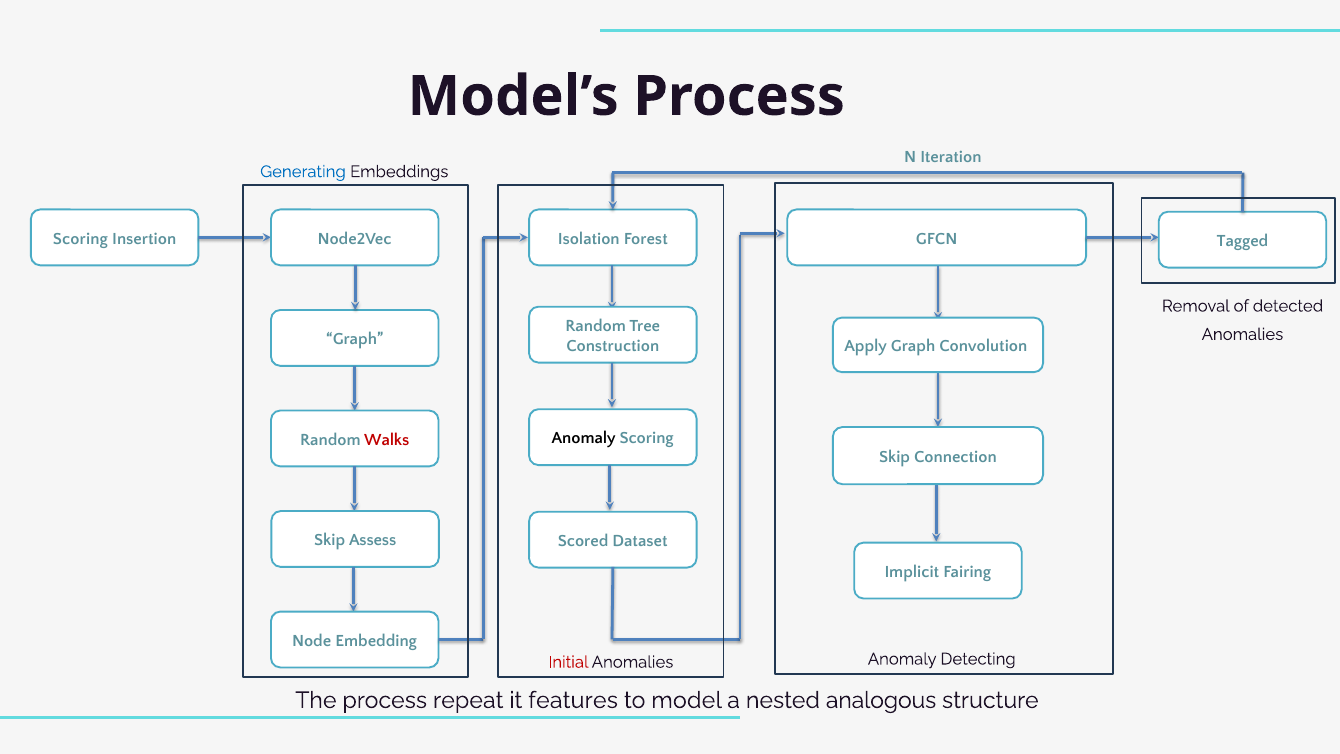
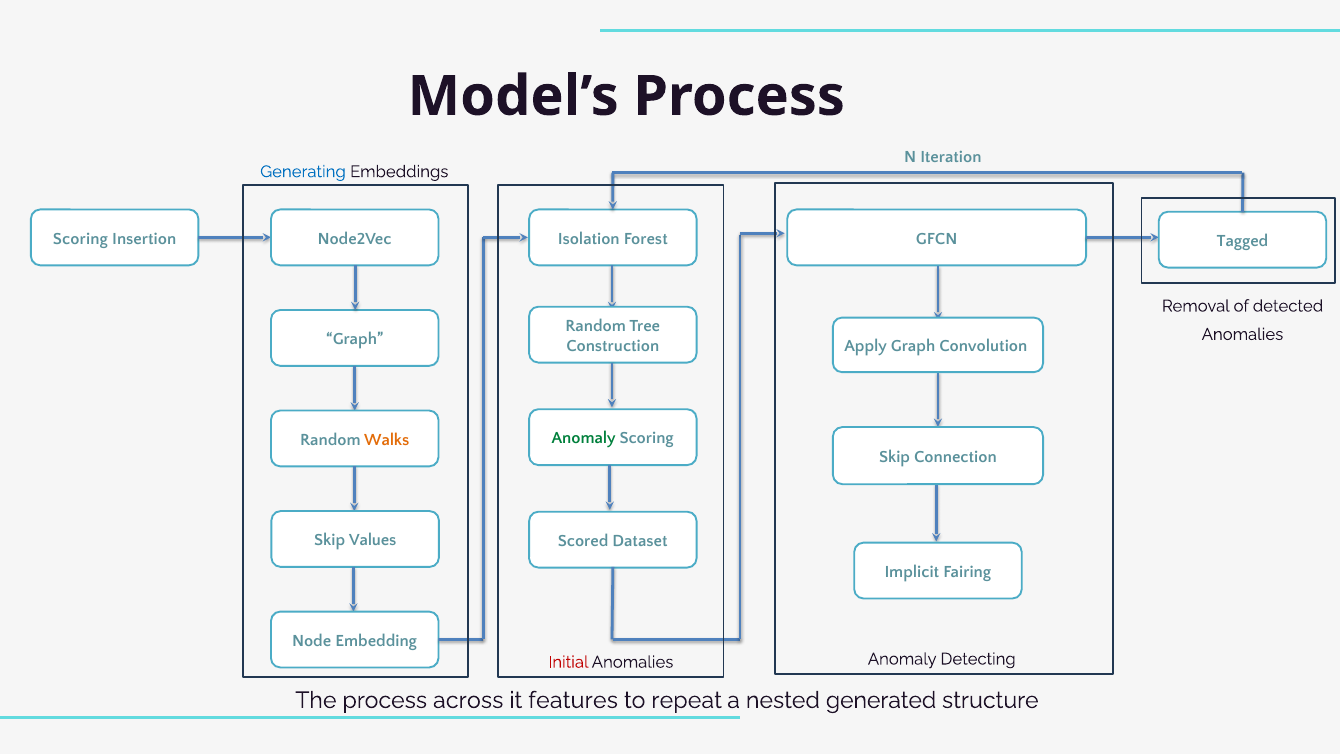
Anomaly at (584, 438) colour: black -> green
Walks colour: red -> orange
Assess: Assess -> Values
repeat: repeat -> across
model: model -> repeat
analogous: analogous -> generated
